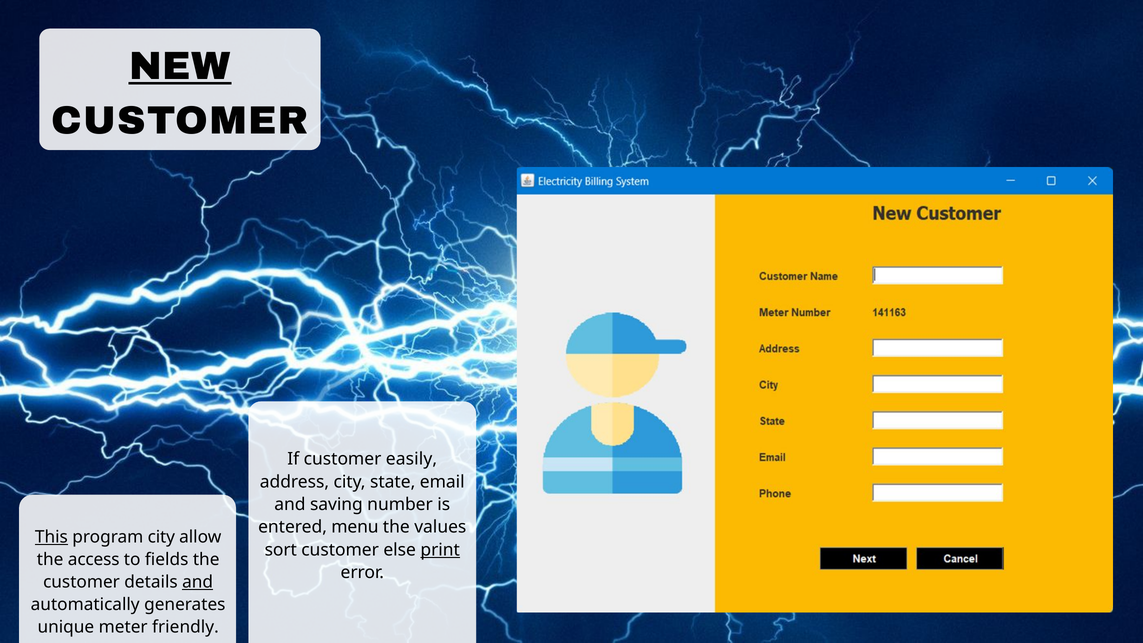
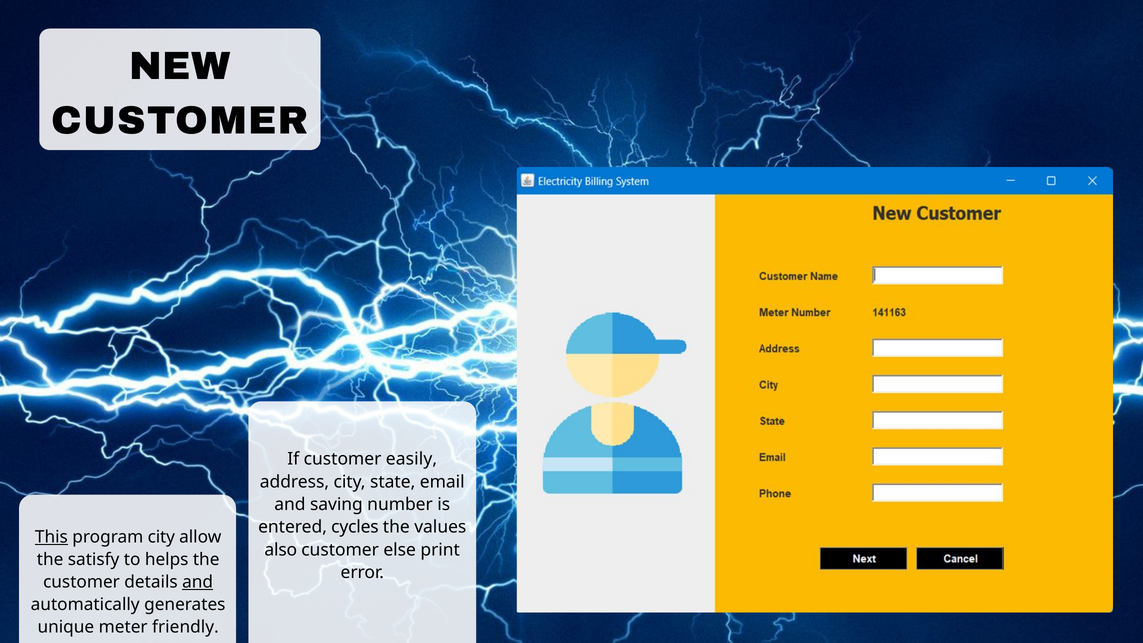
NEW underline: present -> none
menu: menu -> cycles
sort: sort -> also
print underline: present -> none
access: access -> satisfy
fields: fields -> helps
